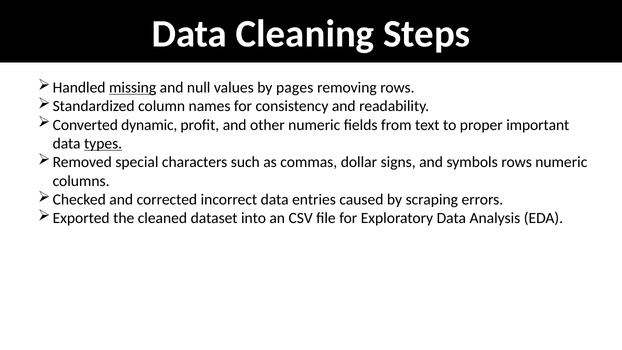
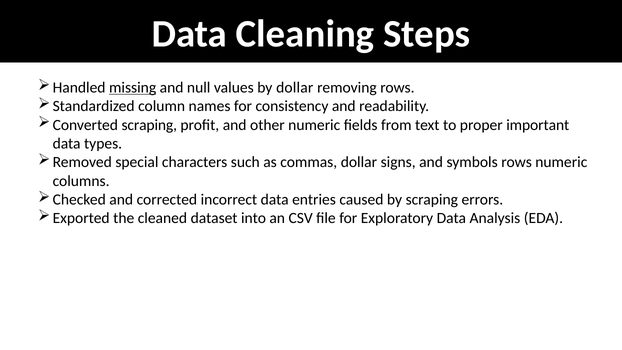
by pages: pages -> dollar
Converted dynamic: dynamic -> scraping
types underline: present -> none
